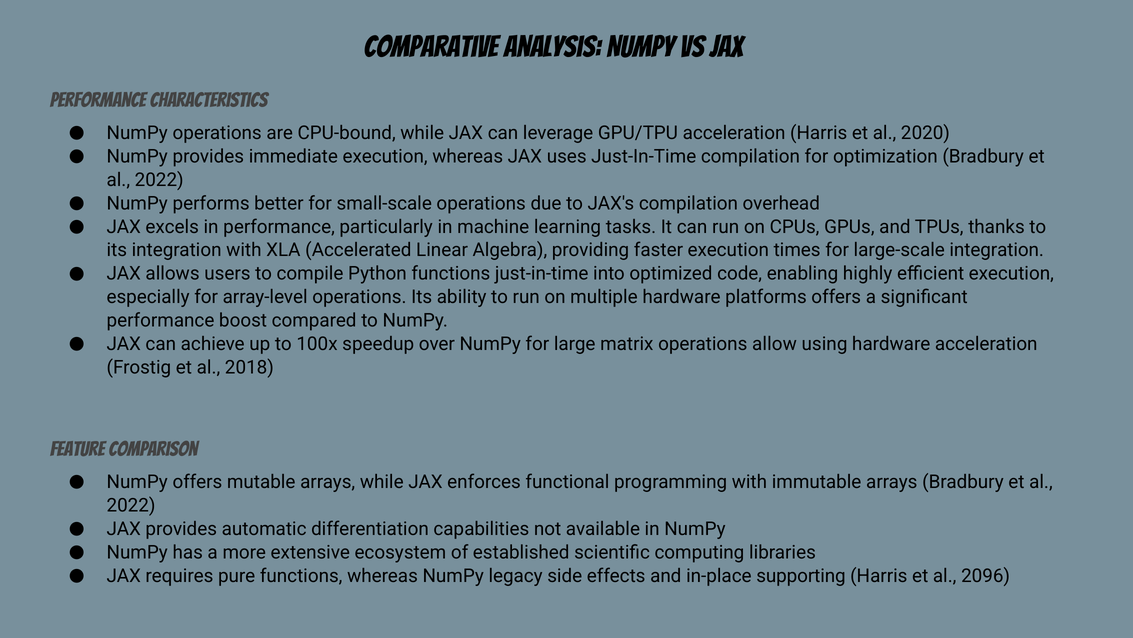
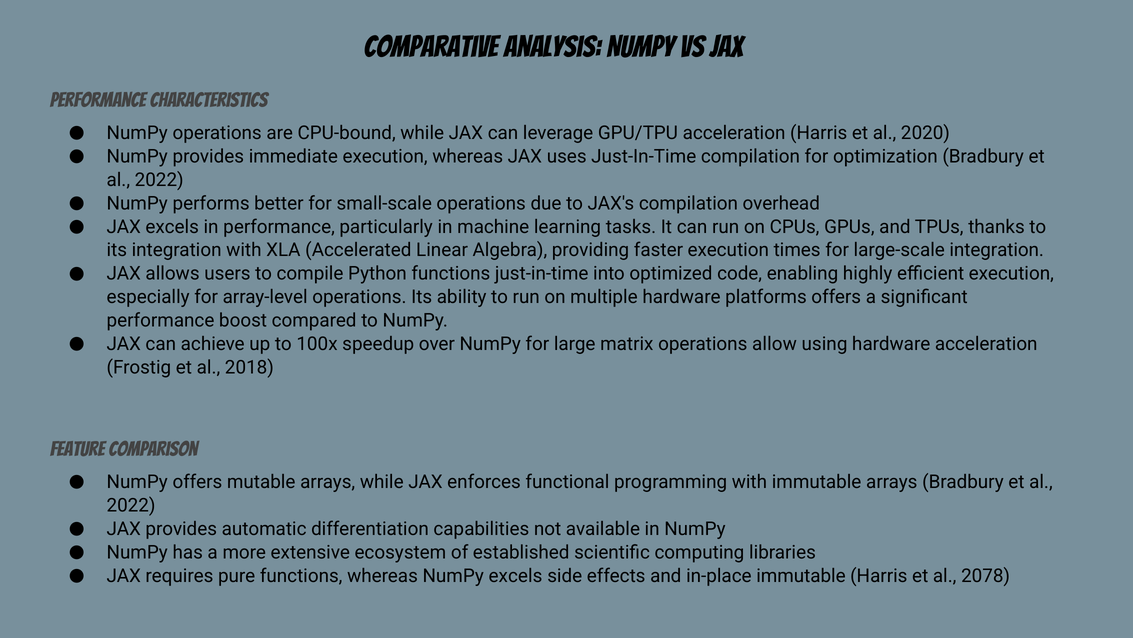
NumPy legacy: legacy -> excels
in-place supporting: supporting -> immutable
2096: 2096 -> 2078
